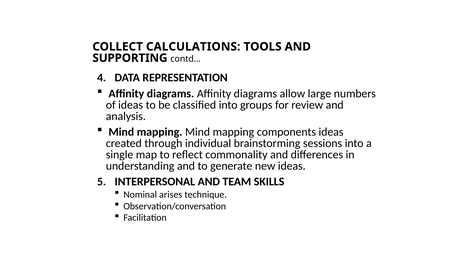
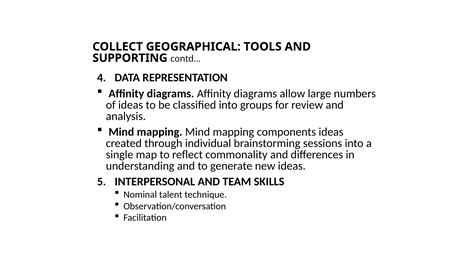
CALCULATIONS: CALCULATIONS -> GEOGRAPHICAL
arises: arises -> talent
